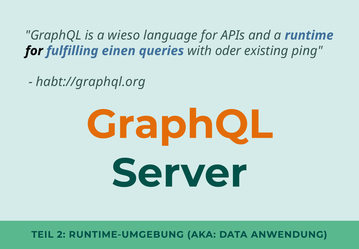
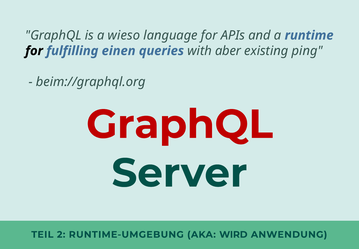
oder: oder -> aber
habt://graphql.org: habt://graphql.org -> beim://graphql.org
GraphQL at (180, 124) colour: orange -> red
DATA: DATA -> WIRD
